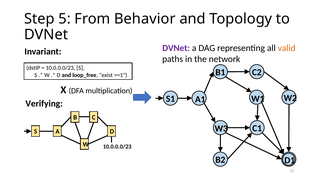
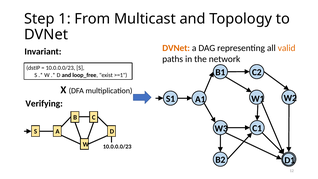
5: 5 -> 1
Behavior: Behavior -> Multicast
DVNet at (176, 48) colour: purple -> orange
